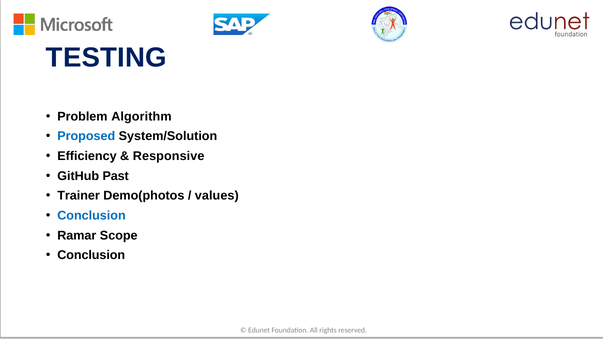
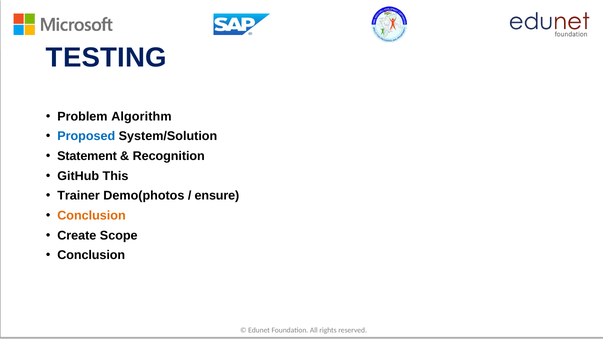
Efficiency: Efficiency -> Statement
Responsive: Responsive -> Recognition
Past: Past -> This
values: values -> ensure
Conclusion at (91, 216) colour: blue -> orange
Ramar: Ramar -> Create
